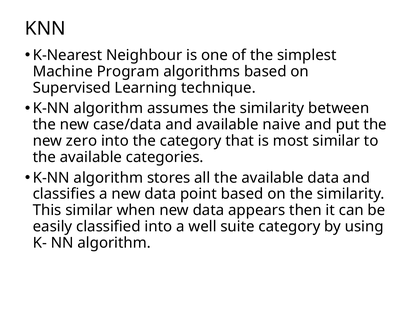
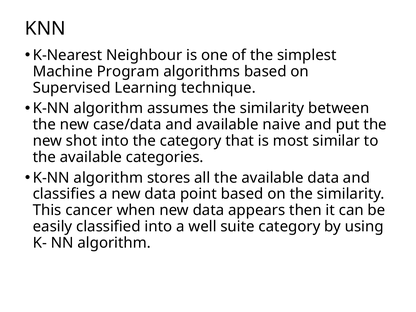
zero: zero -> shot
This similar: similar -> cancer
